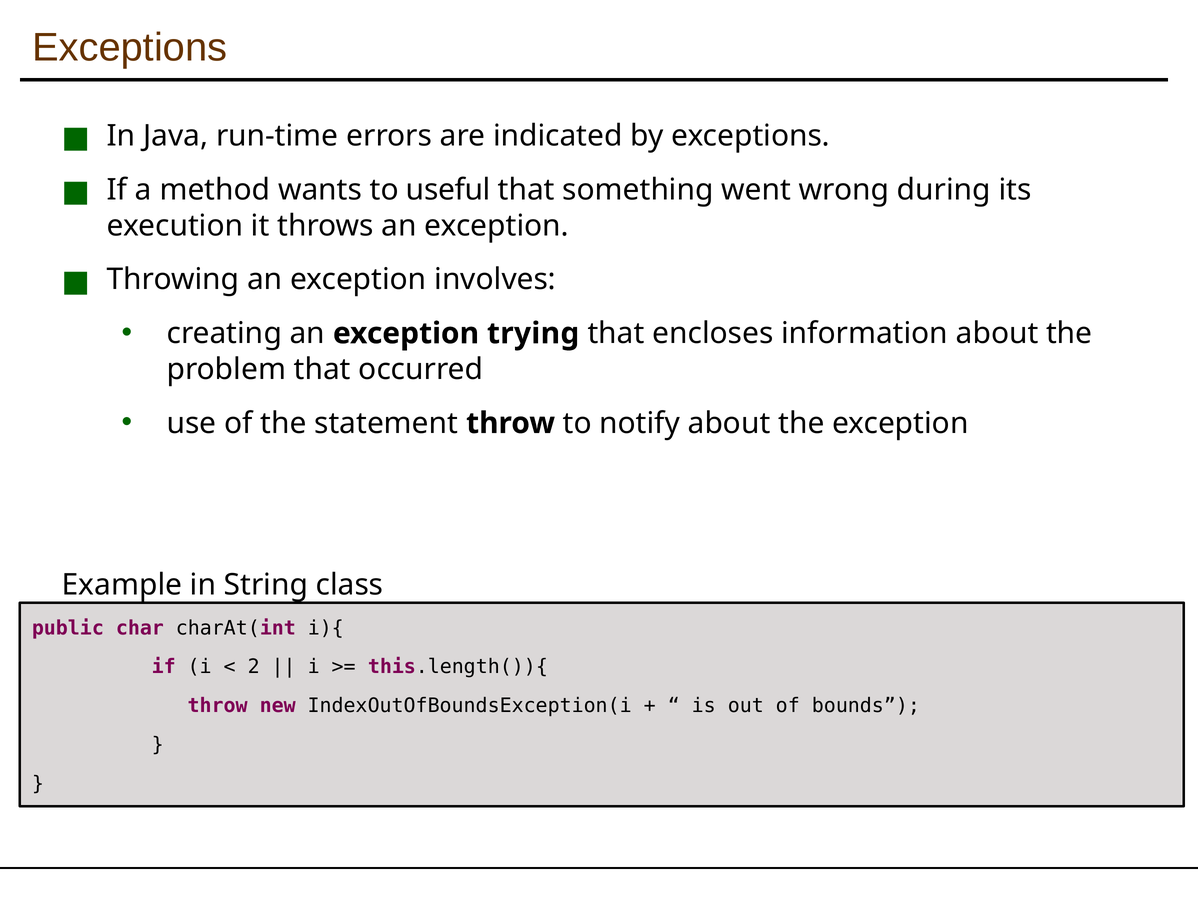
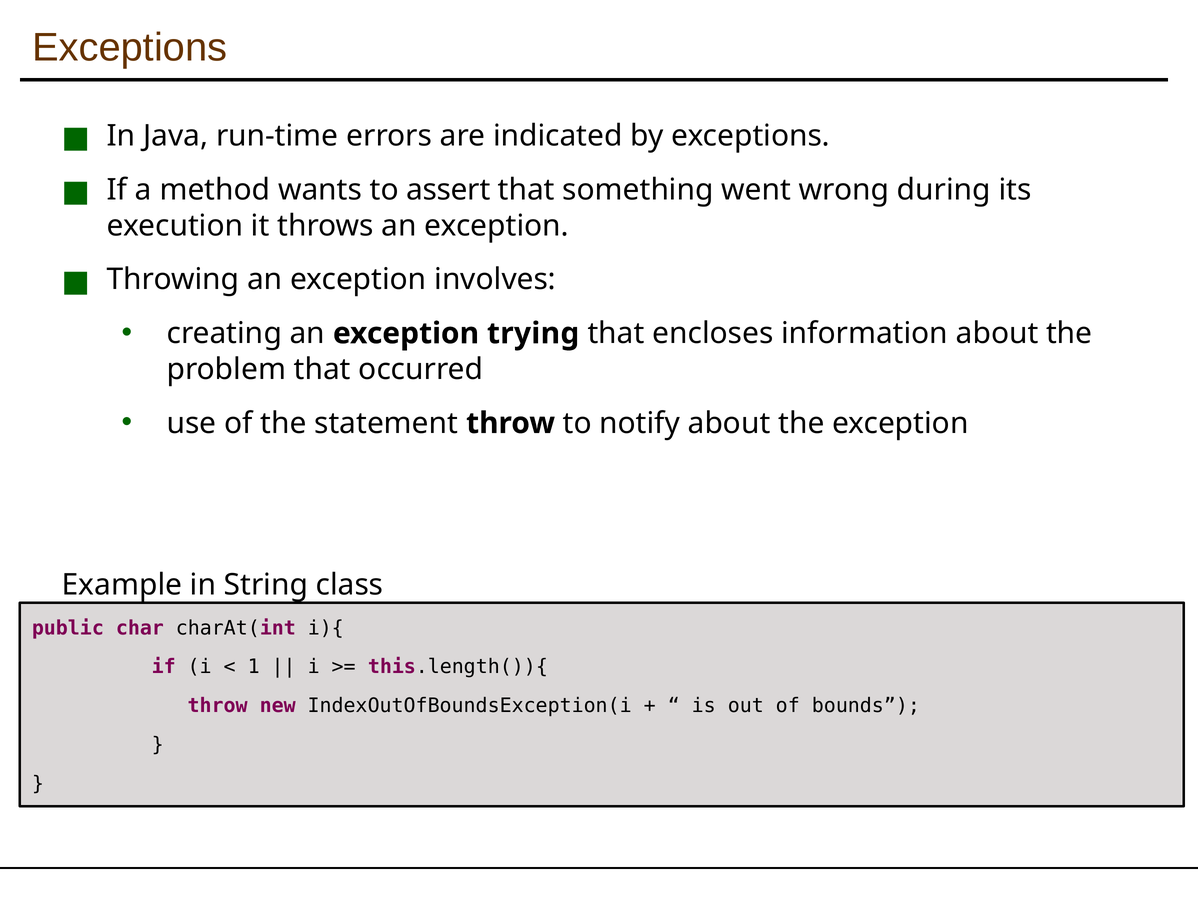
useful: useful -> assert
2: 2 -> 1
